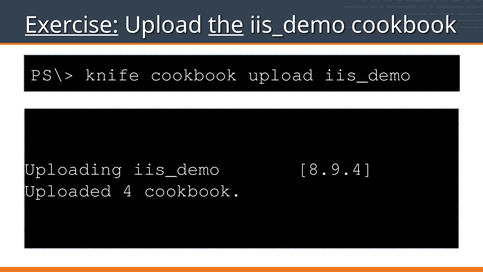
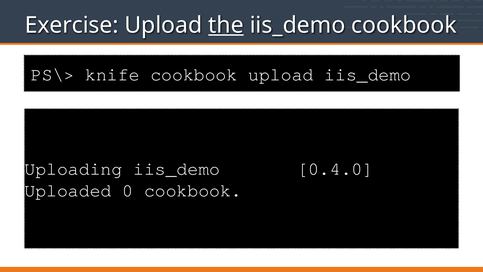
Exercise underline: present -> none
8.9.4: 8.9.4 -> 0.4.0
4: 4 -> 0
